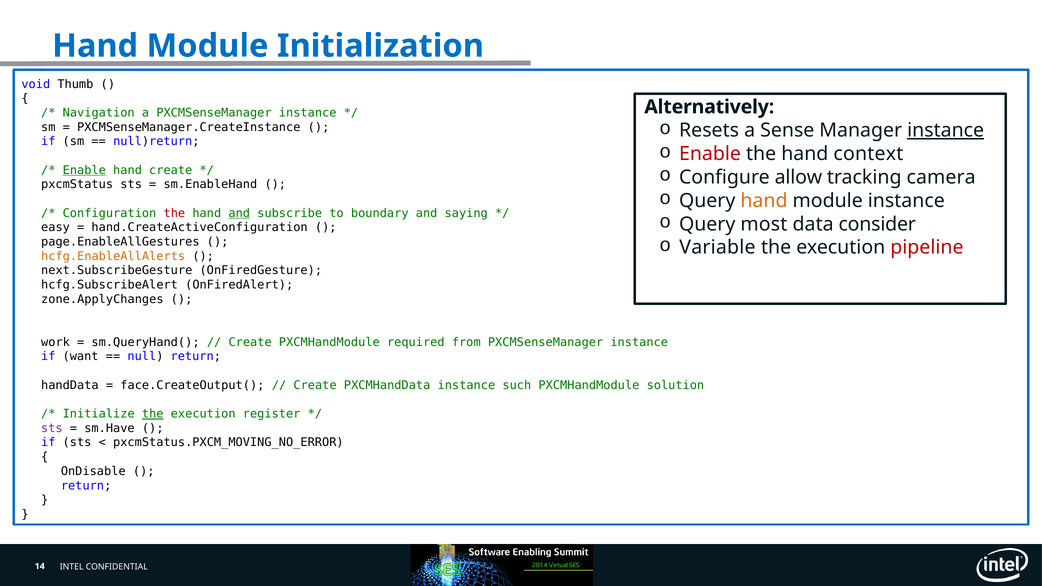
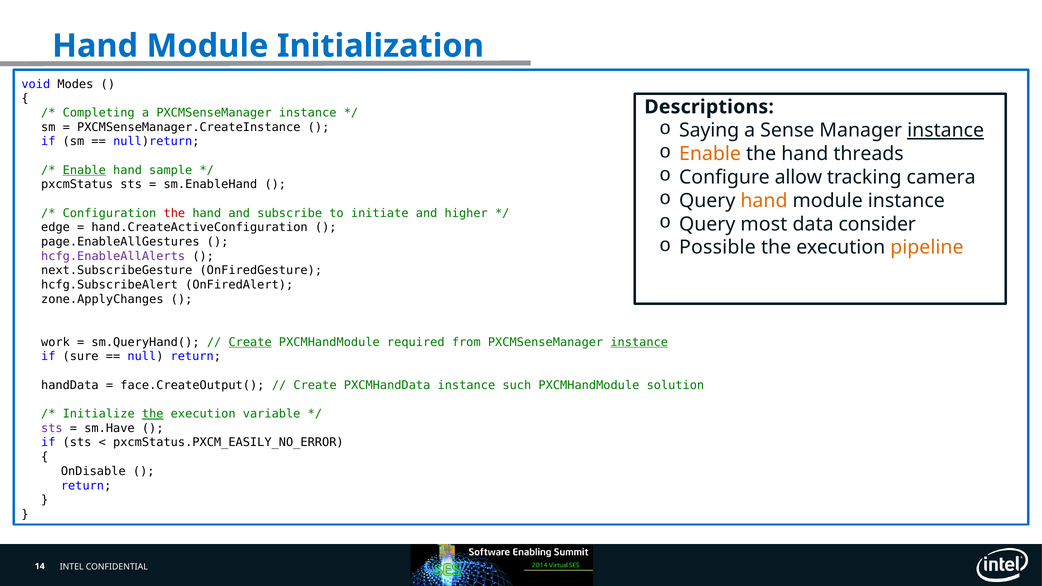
Thumb: Thumb -> Modes
Alternatively: Alternatively -> Descriptions
Navigation: Navigation -> Completing
Resets: Resets -> Saying
Enable at (710, 154) colour: red -> orange
context: context -> threads
hand create: create -> sample
and at (239, 213) underline: present -> none
boundary: boundary -> initiate
saying: saying -> higher
easy: easy -> edge
Variable: Variable -> Possible
pipeline colour: red -> orange
hcfg.EnableAllAlerts colour: orange -> purple
Create at (250, 342) underline: none -> present
instance at (639, 342) underline: none -> present
want: want -> sure
register: register -> variable
pxcmStatus.PXCM_MOVING_NO_ERROR: pxcmStatus.PXCM_MOVING_NO_ERROR -> pxcmStatus.PXCM_EASILY_NO_ERROR
